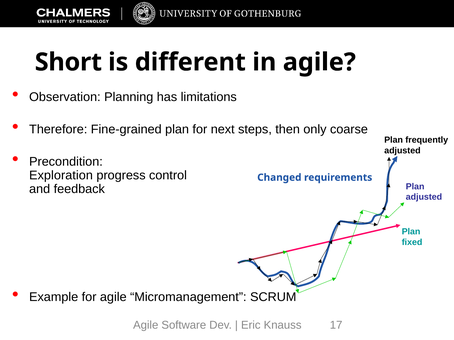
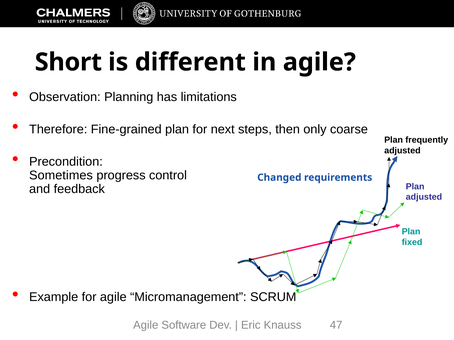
Exploration: Exploration -> Sometimes
17: 17 -> 47
